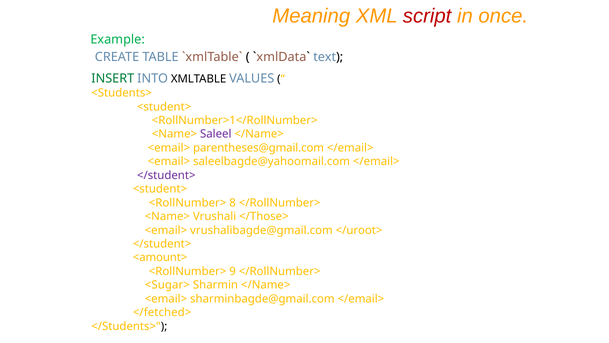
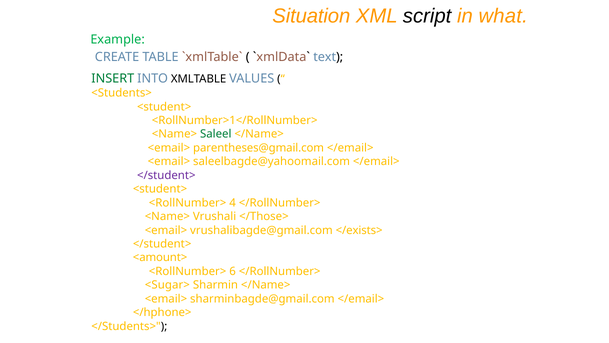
Meaning: Meaning -> Situation
script colour: red -> black
once: once -> what
Saleel colour: purple -> green
8: 8 -> 4
</uroot>: </uroot> -> </exists>
9: 9 -> 6
</fetched>: </fetched> -> </hphone>
